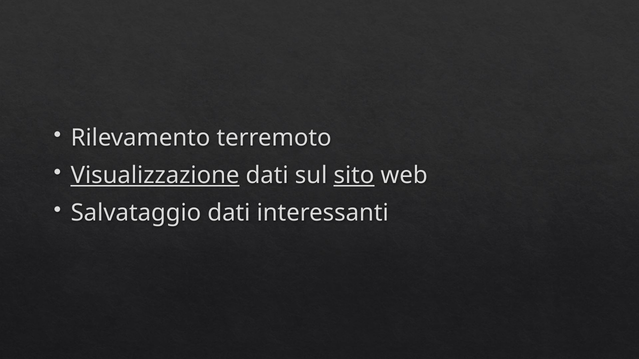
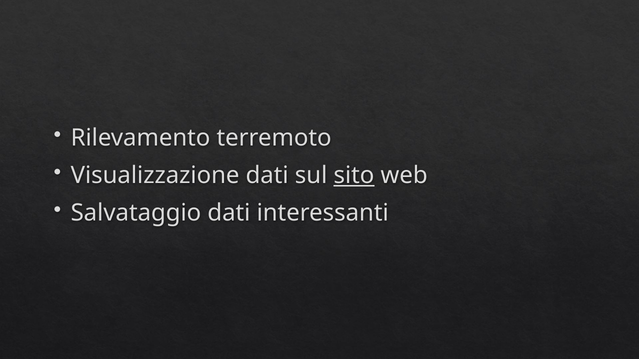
Visualizzazione underline: present -> none
